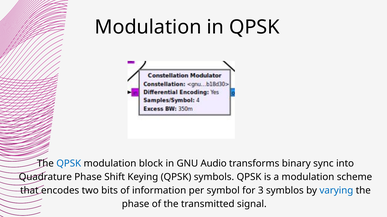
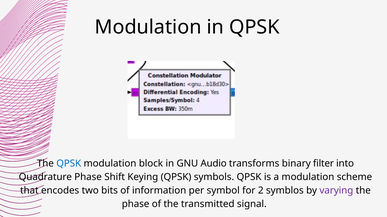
sync: sync -> filter
3: 3 -> 2
varying colour: blue -> purple
